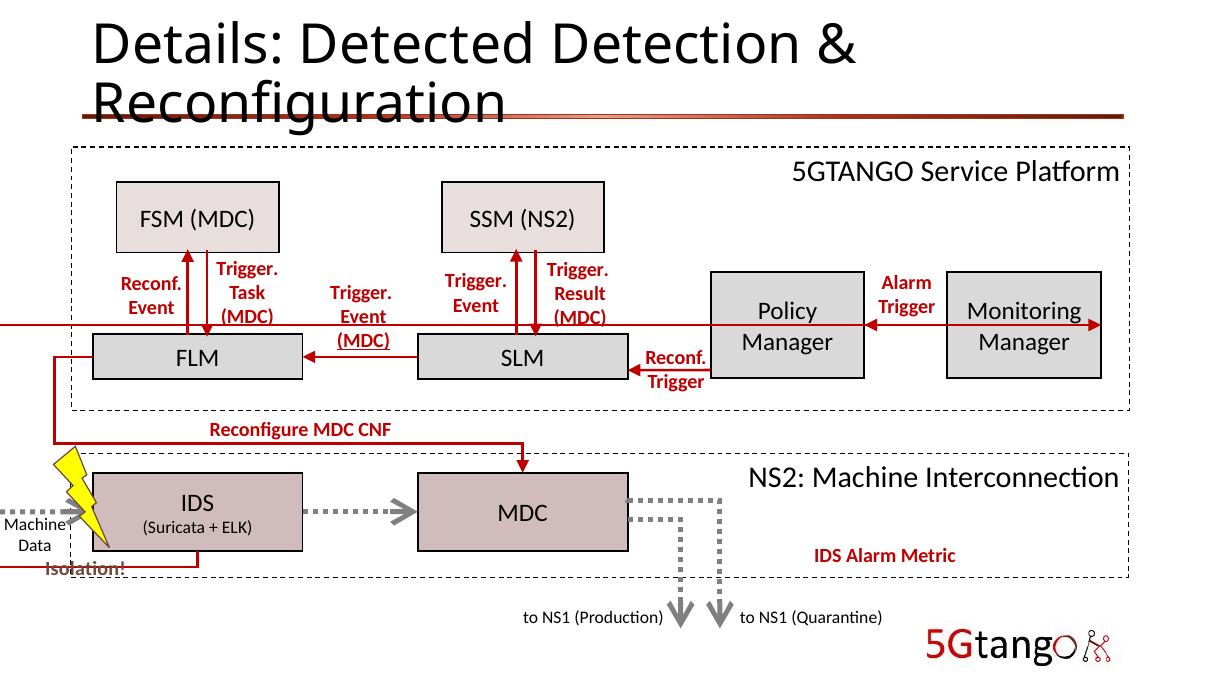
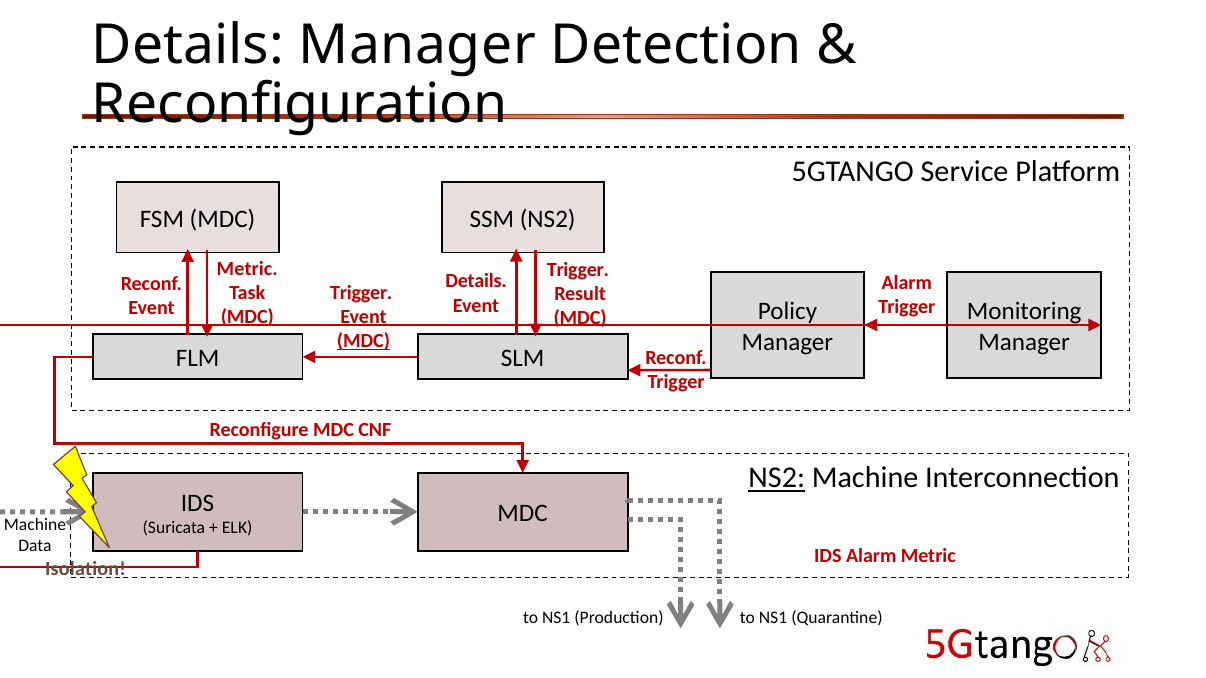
Details Detected: Detected -> Manager
Trigger at (247, 269): Trigger -> Metric
Trigger at (476, 281): Trigger -> Details
NS2 at (777, 478) underline: none -> present
